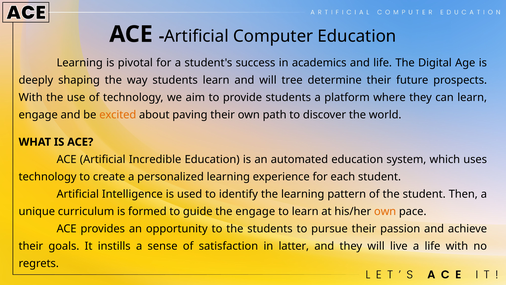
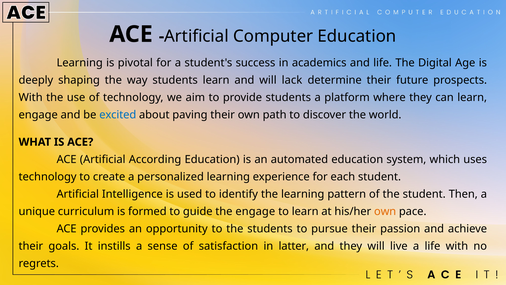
tree: tree -> lack
excited colour: orange -> blue
Incredible: Incredible -> According
